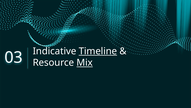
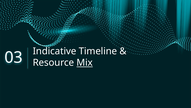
Timeline underline: present -> none
